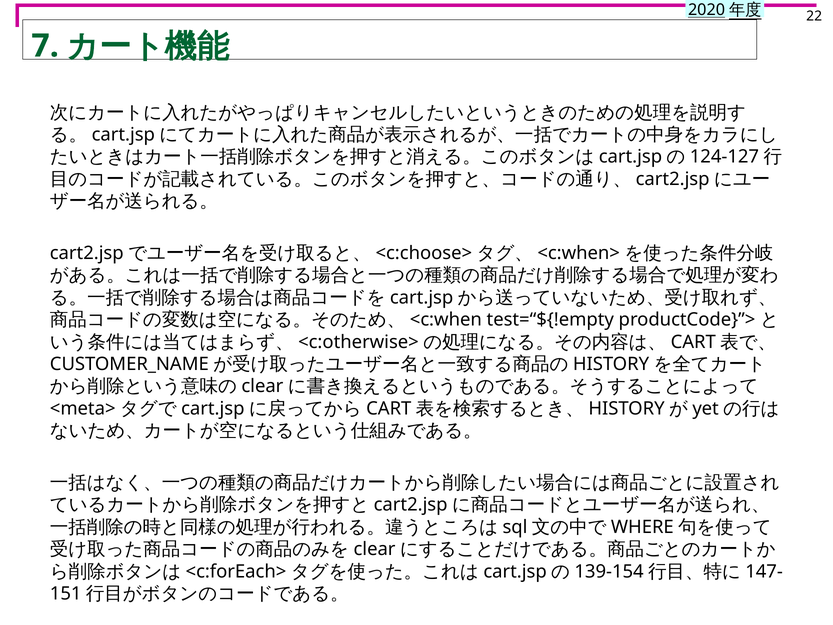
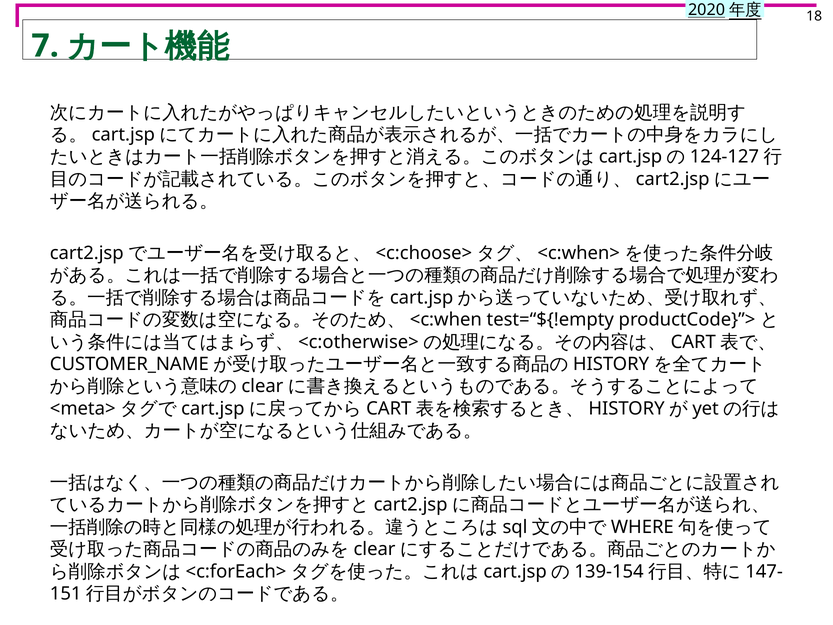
22: 22 -> 18
